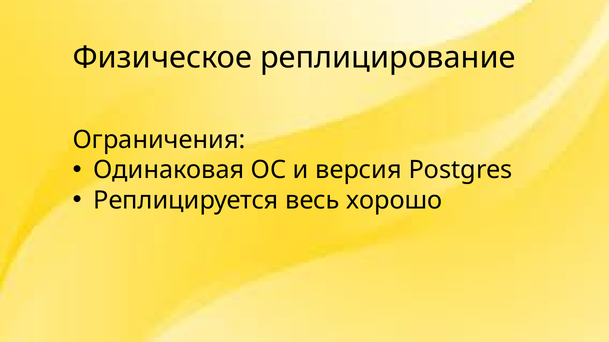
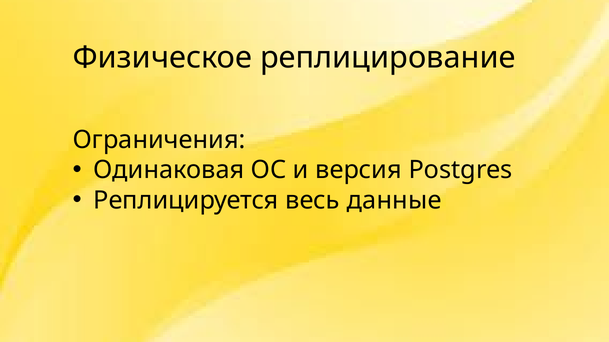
хорошо: хорошо -> данные
